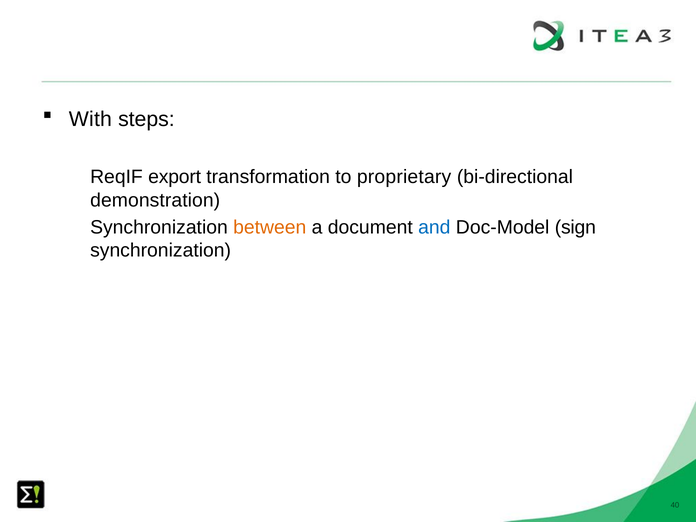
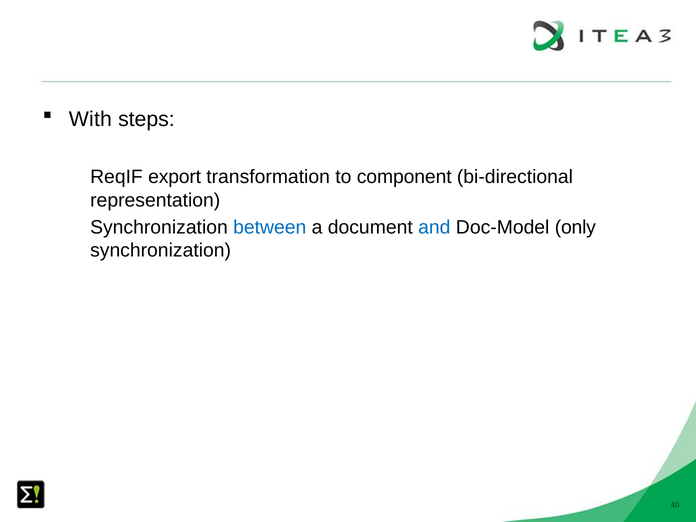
proprietary: proprietary -> component
demonstration: demonstration -> representation
between colour: orange -> blue
sign: sign -> only
